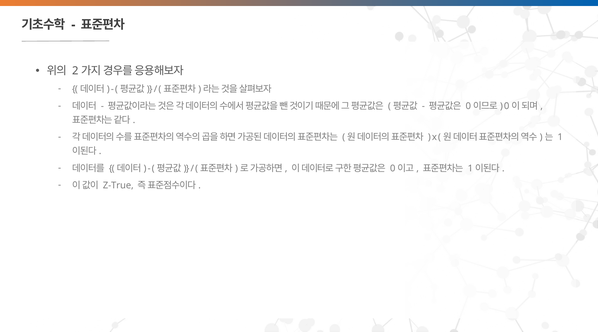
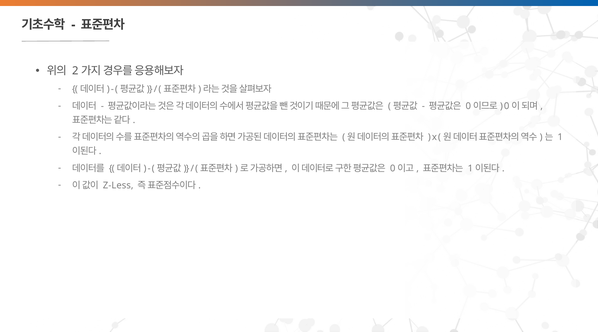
Z-True: Z-True -> Z-Less
